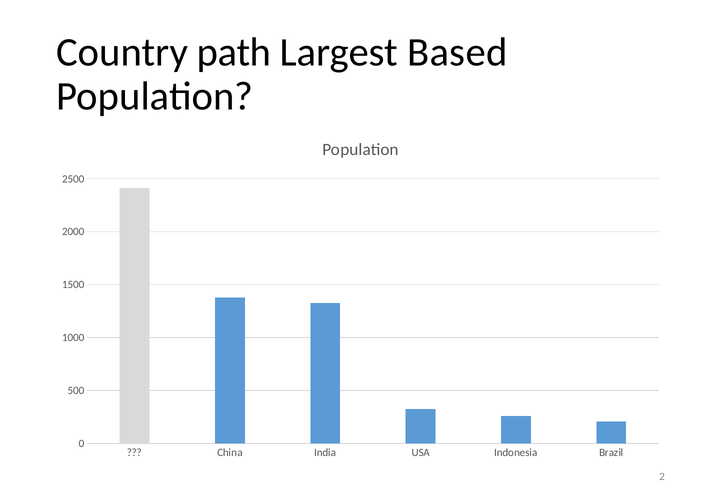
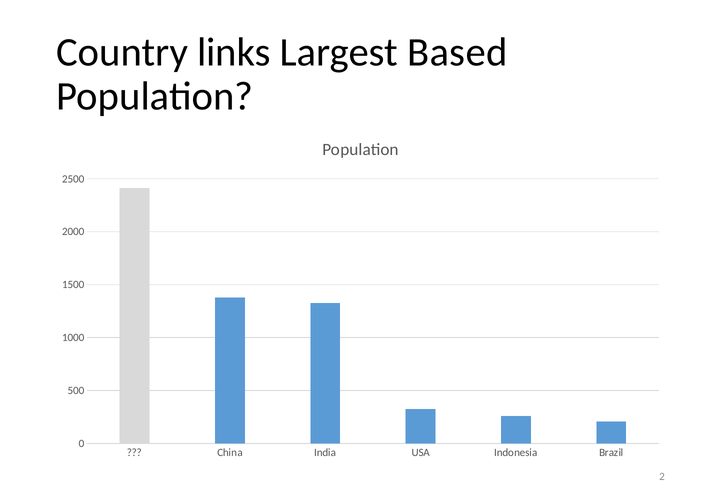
path: path -> links
